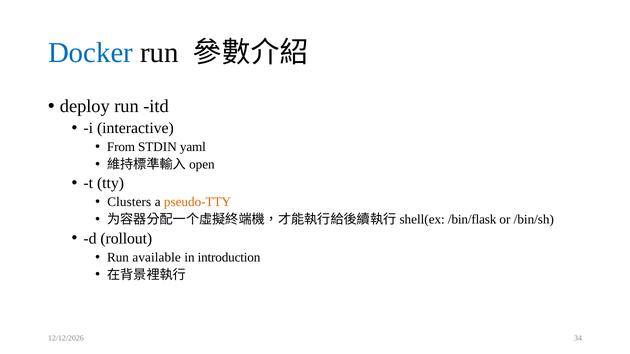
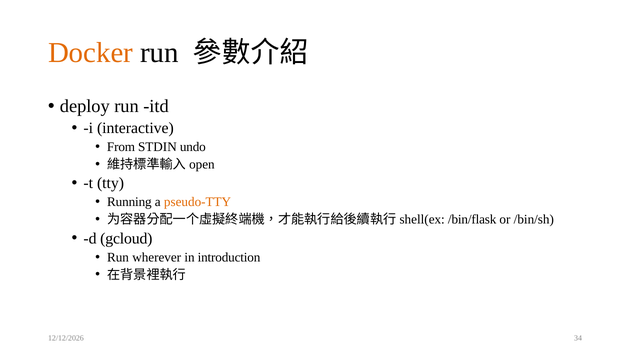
Docker colour: blue -> orange
yaml: yaml -> undo
Clusters: Clusters -> Running
rollout: rollout -> gcloud
available: available -> wherever
